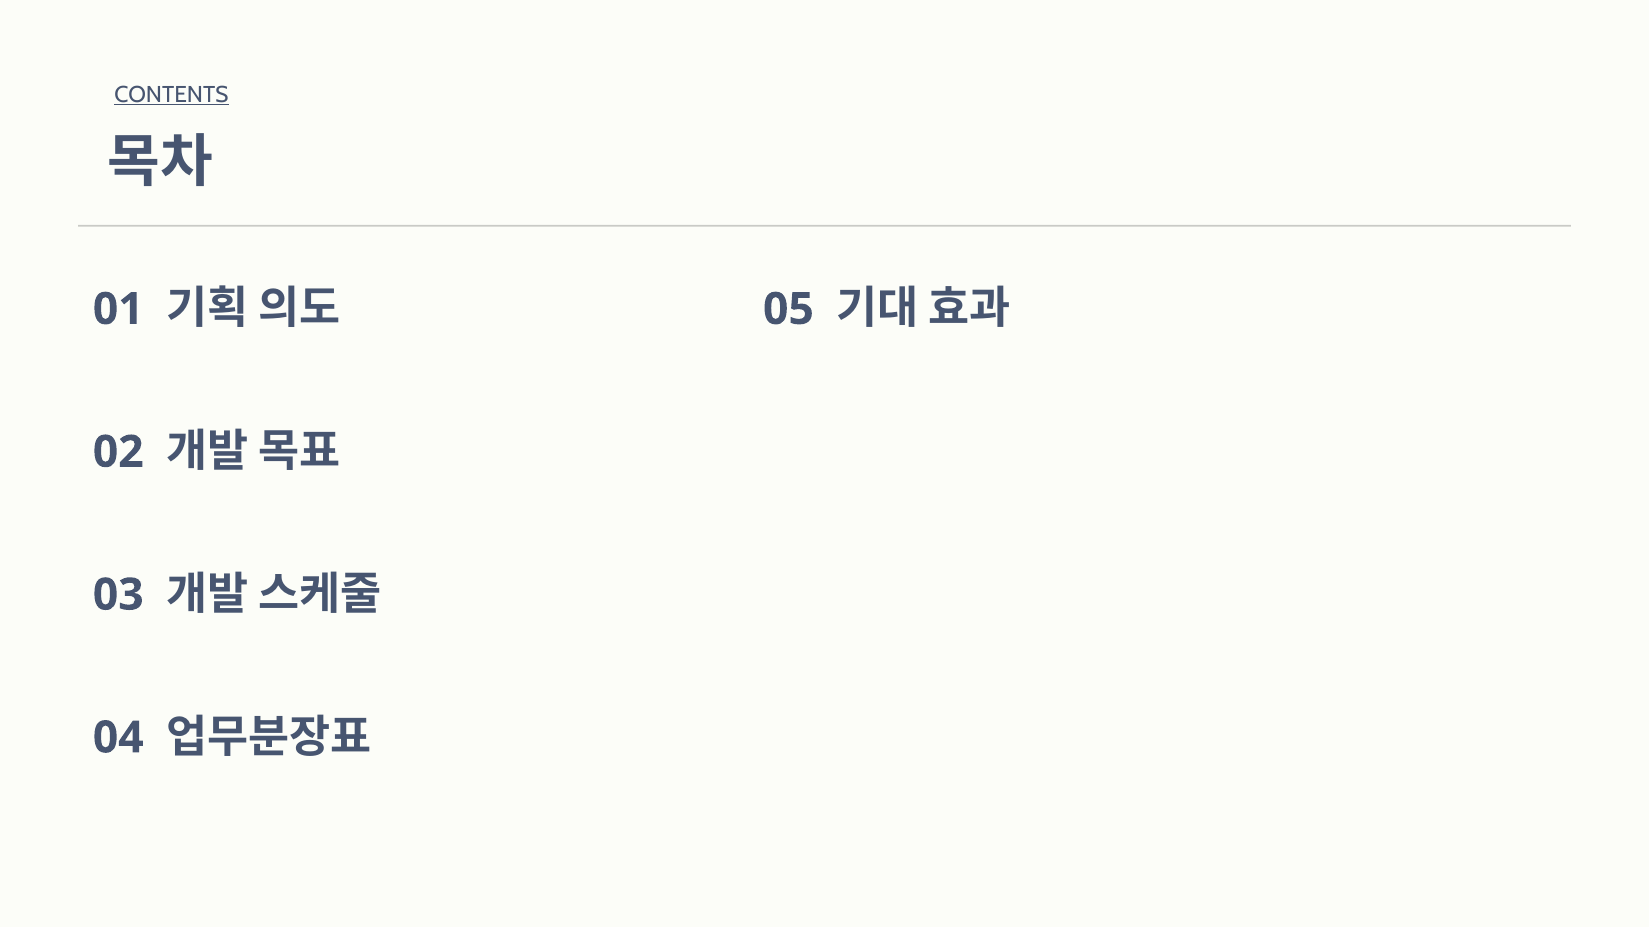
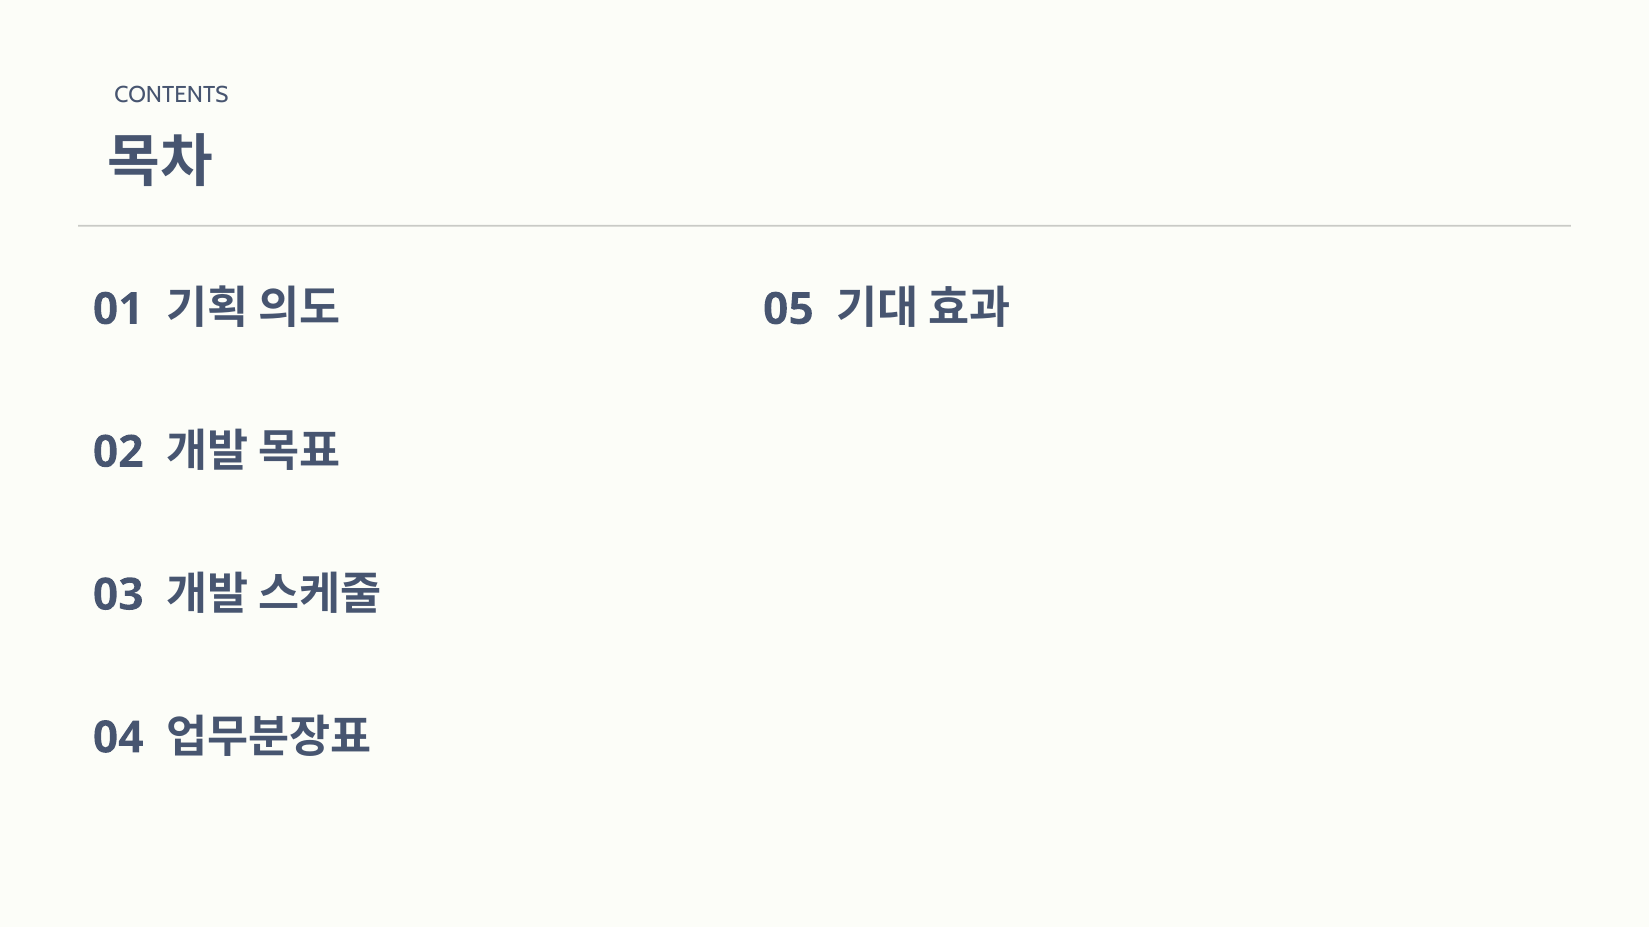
CONTENTS underline: present -> none
